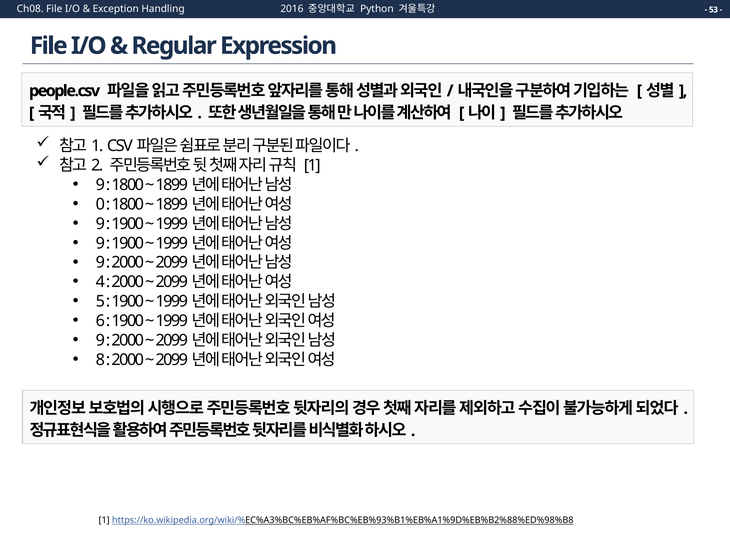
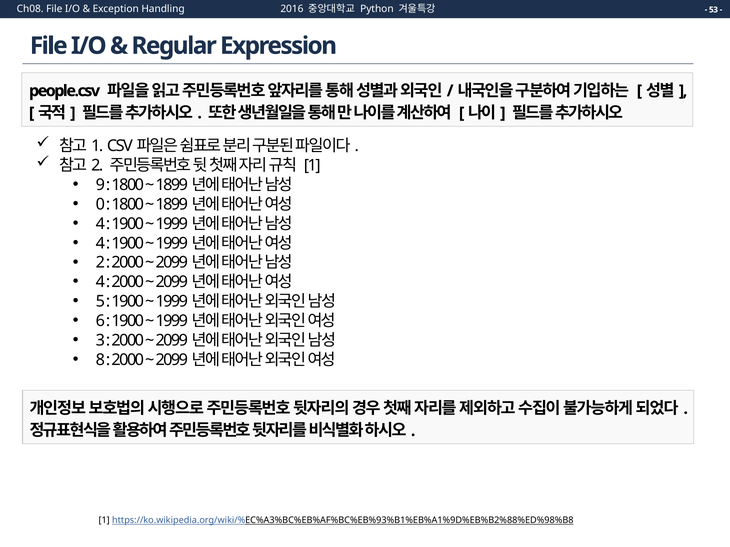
9 at (100, 224): 9 -> 4
9 at (100, 243): 9 -> 4
9 at (100, 263): 9 -> 2
9 at (100, 341): 9 -> 3
